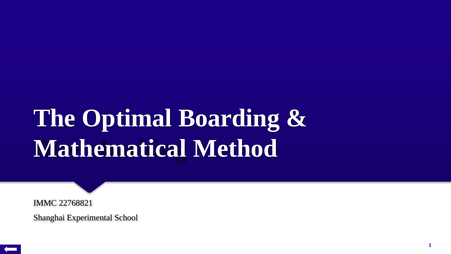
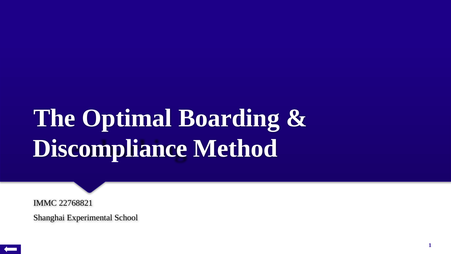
Mathematical: Mathematical -> Discompliance
